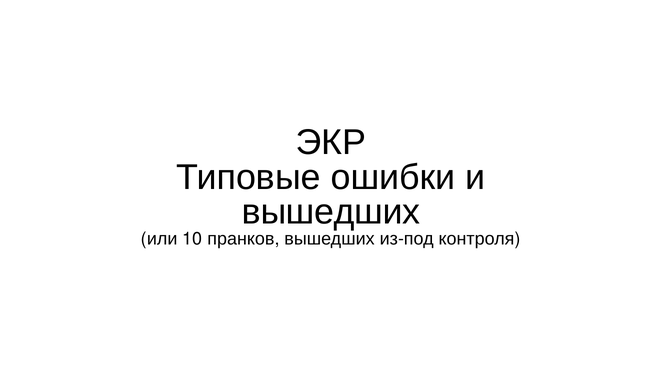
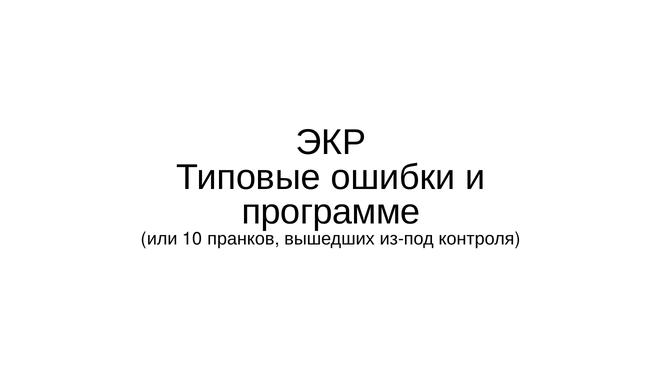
вышедших at (331, 212): вышедших -> программе
